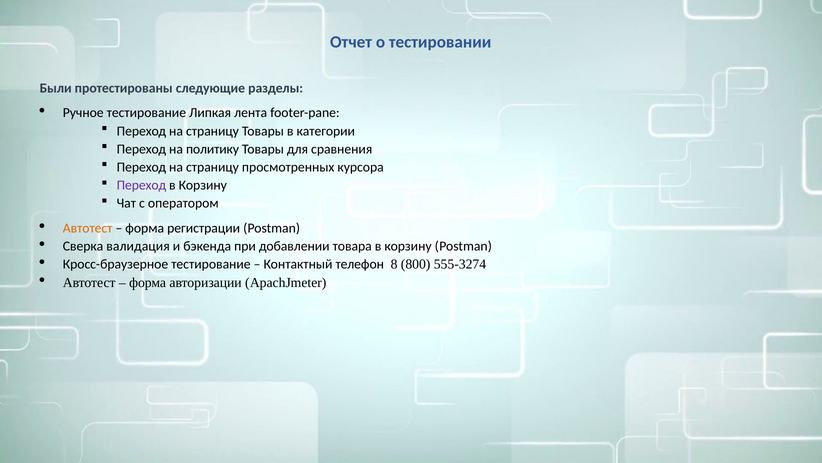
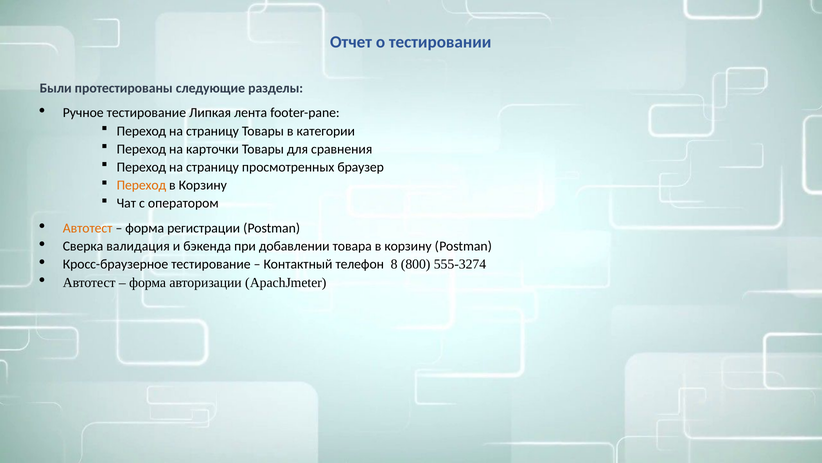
политику: политику -> карточки
курсора: курсора -> браузер
Переход at (141, 185) colour: purple -> orange
